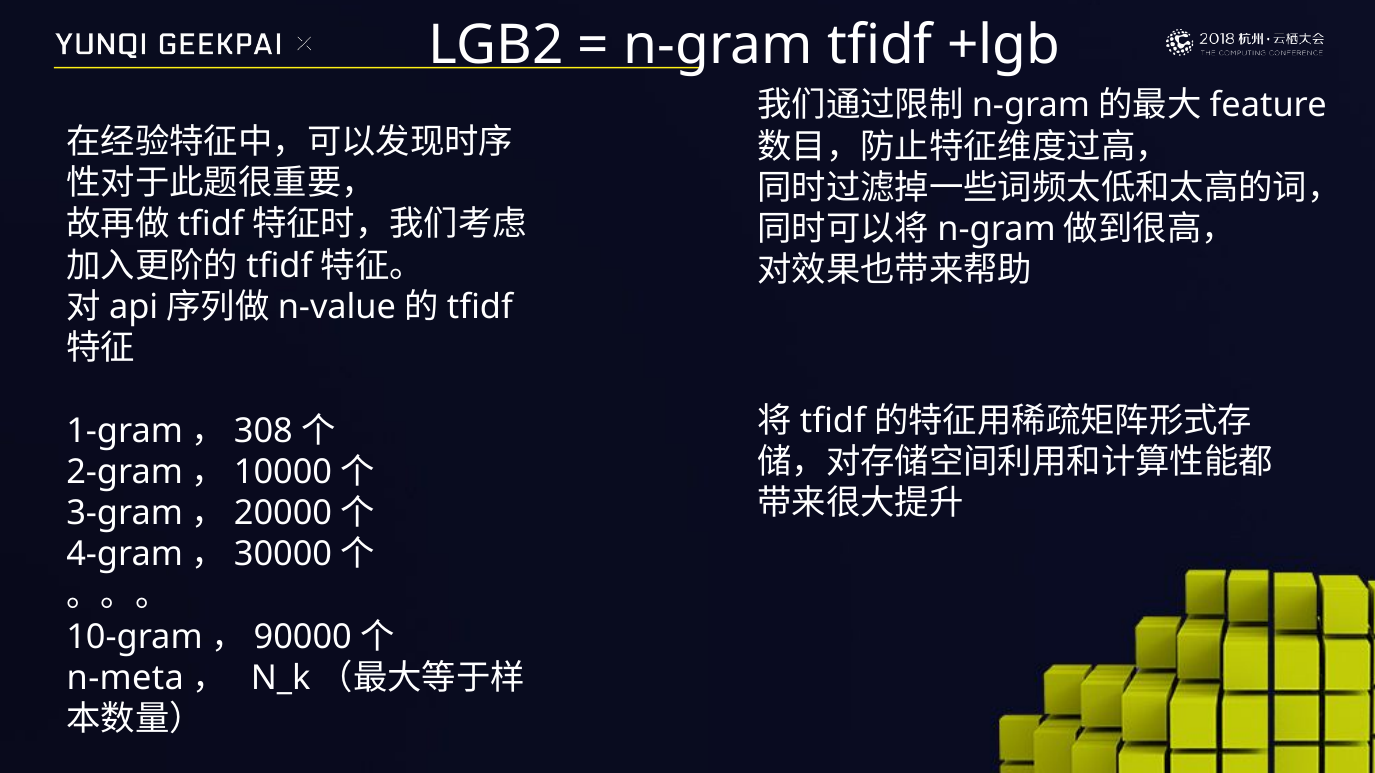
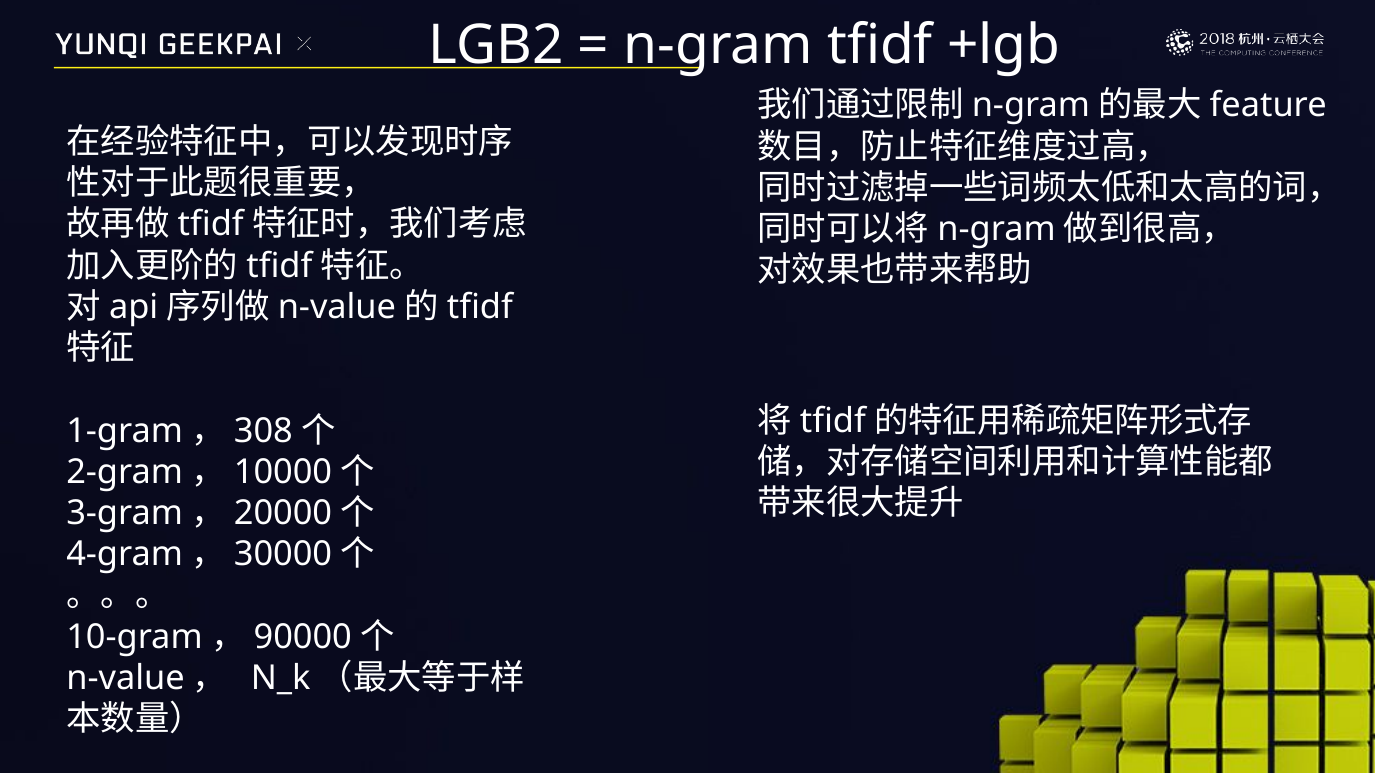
n-meta at (125, 678): n-meta -> n-value
